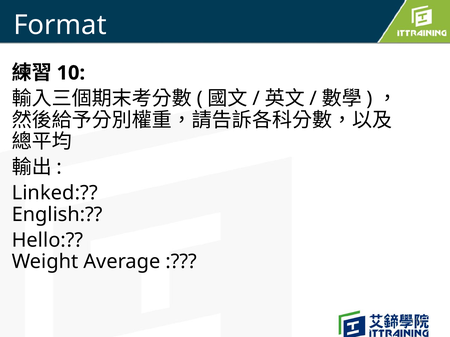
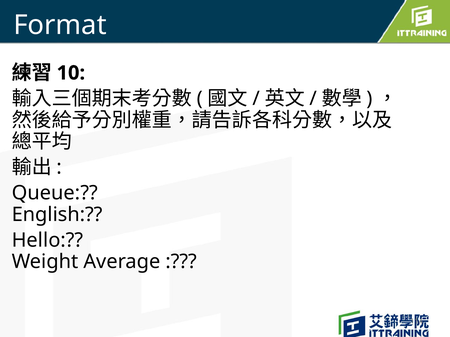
Linked: Linked -> Queue
